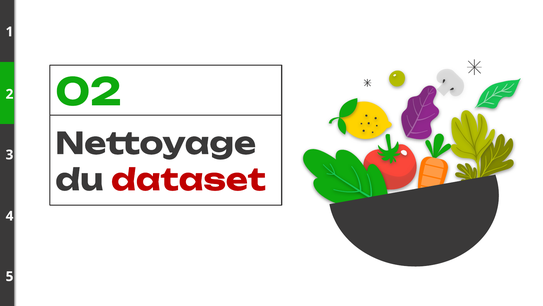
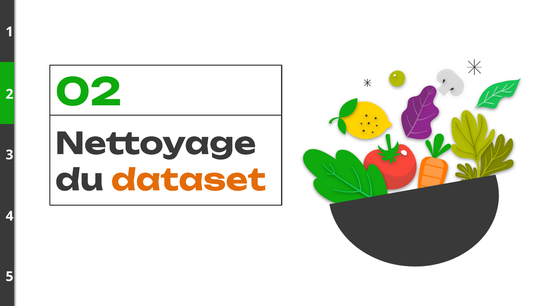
dataset colour: red -> orange
